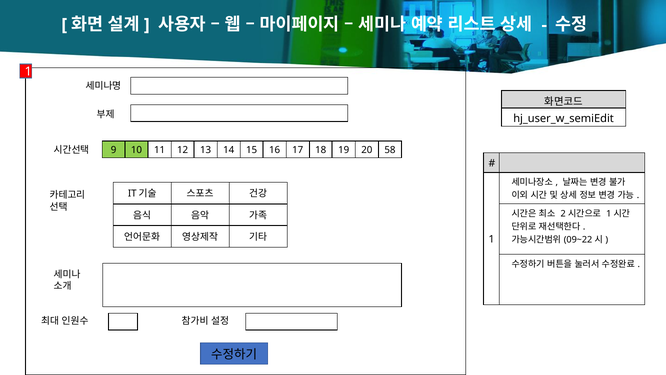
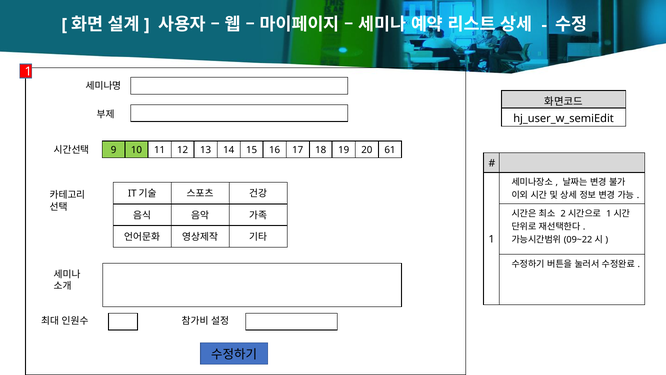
58: 58 -> 61
